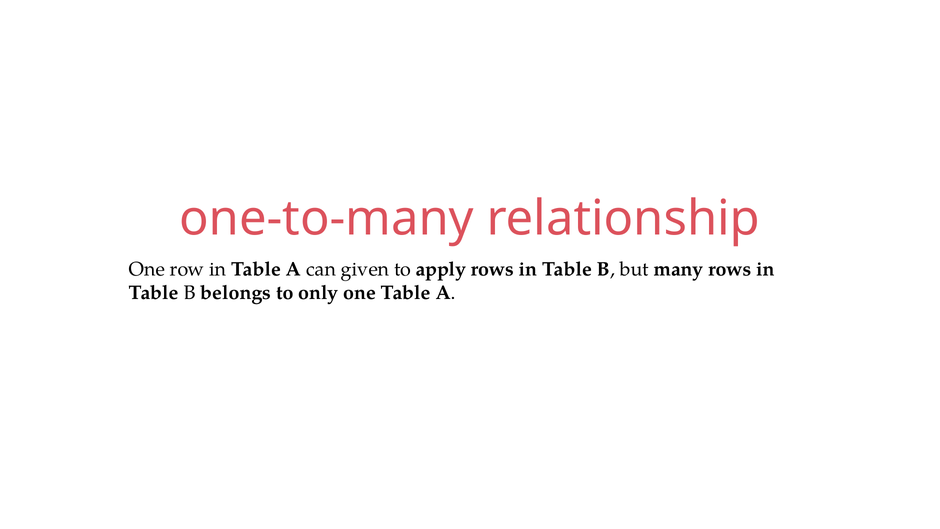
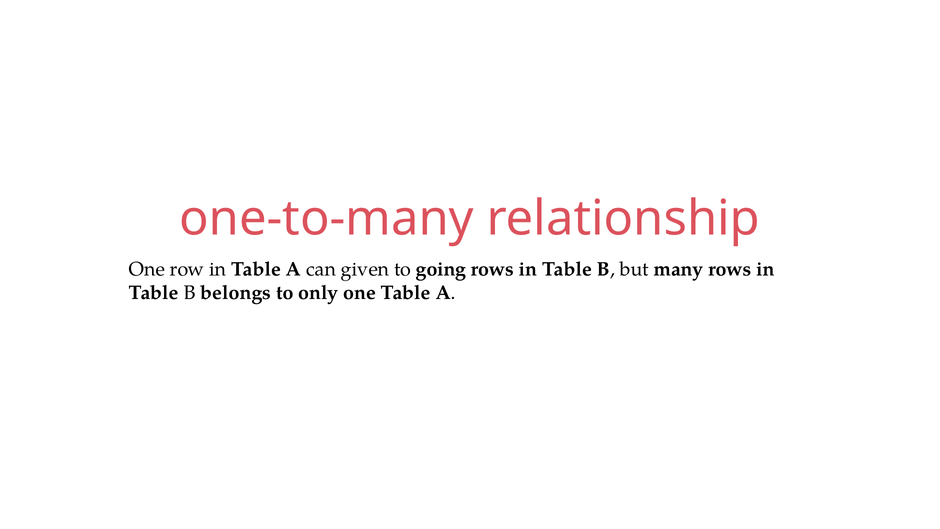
apply: apply -> going
